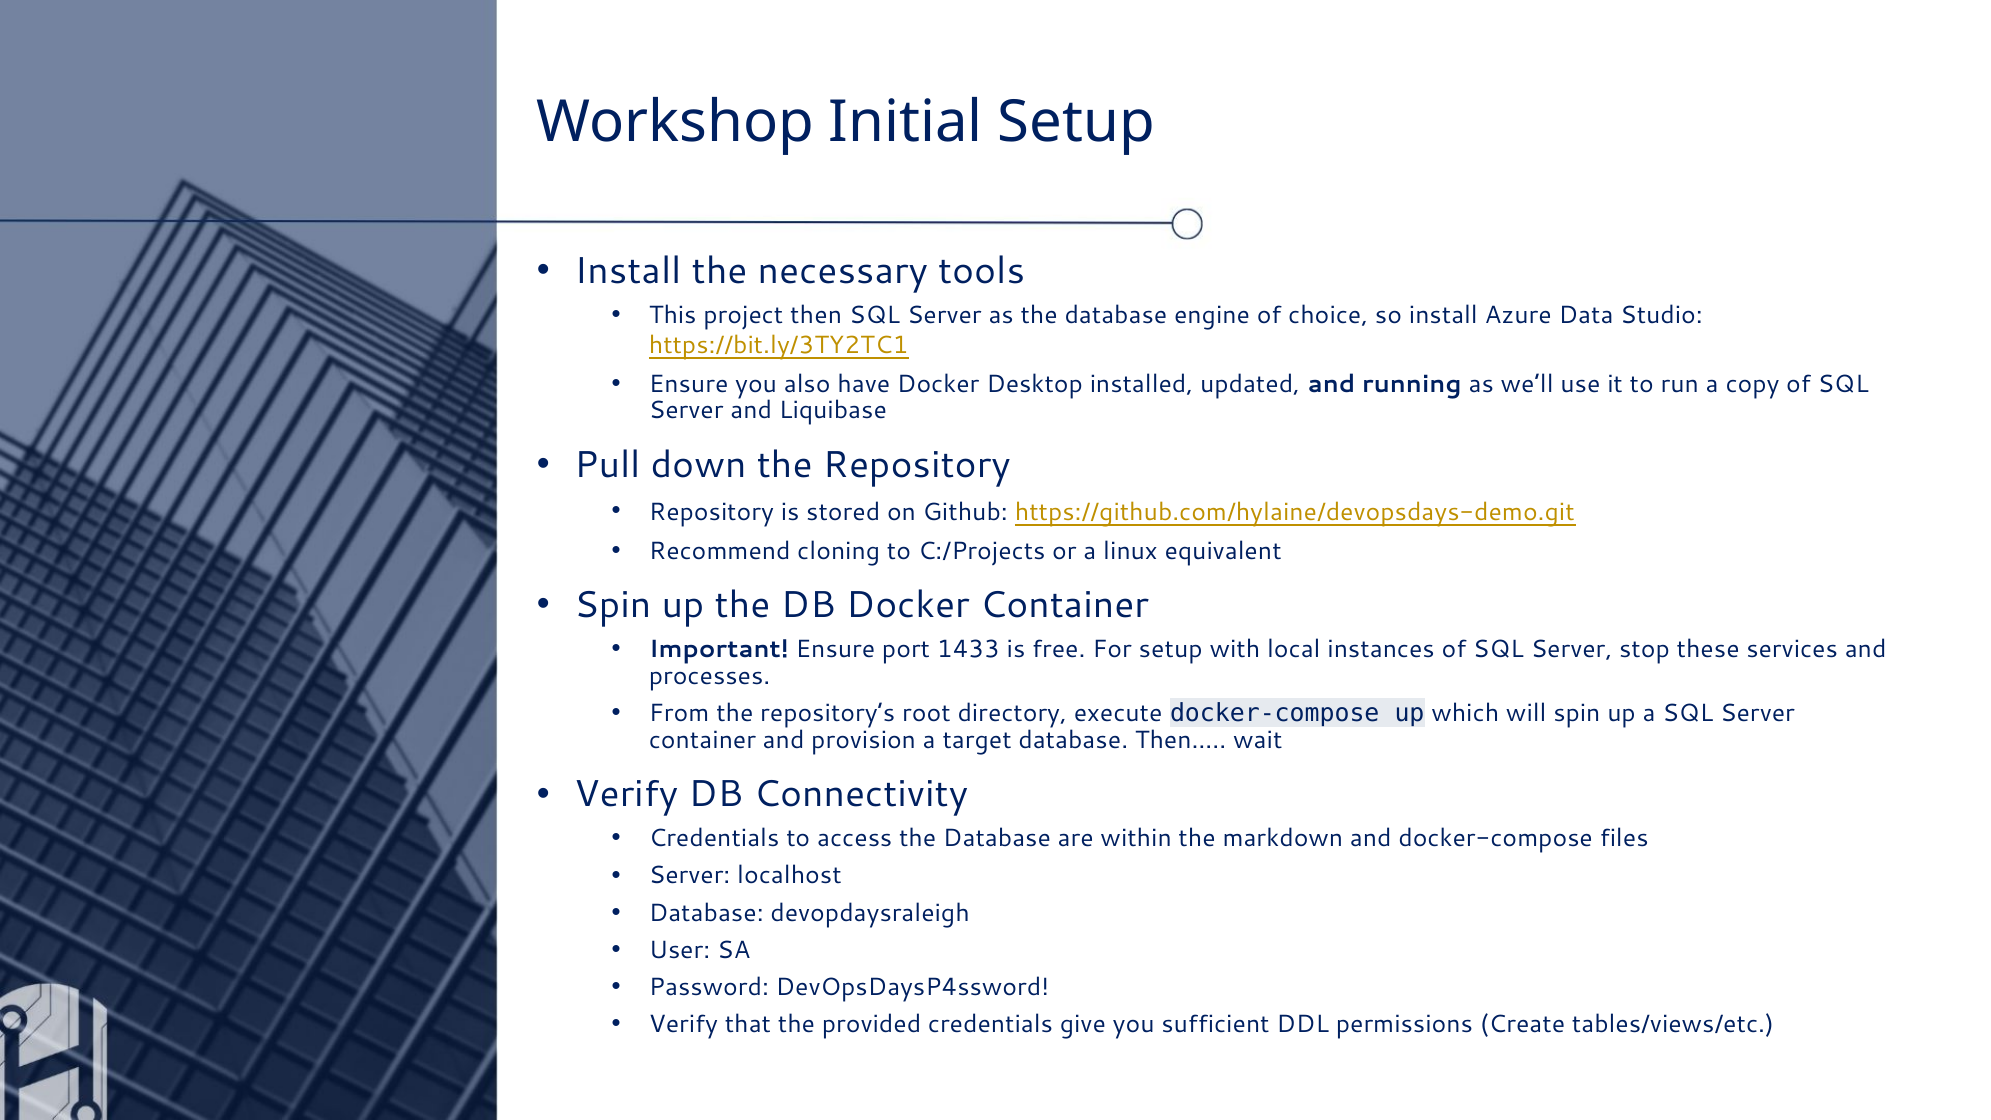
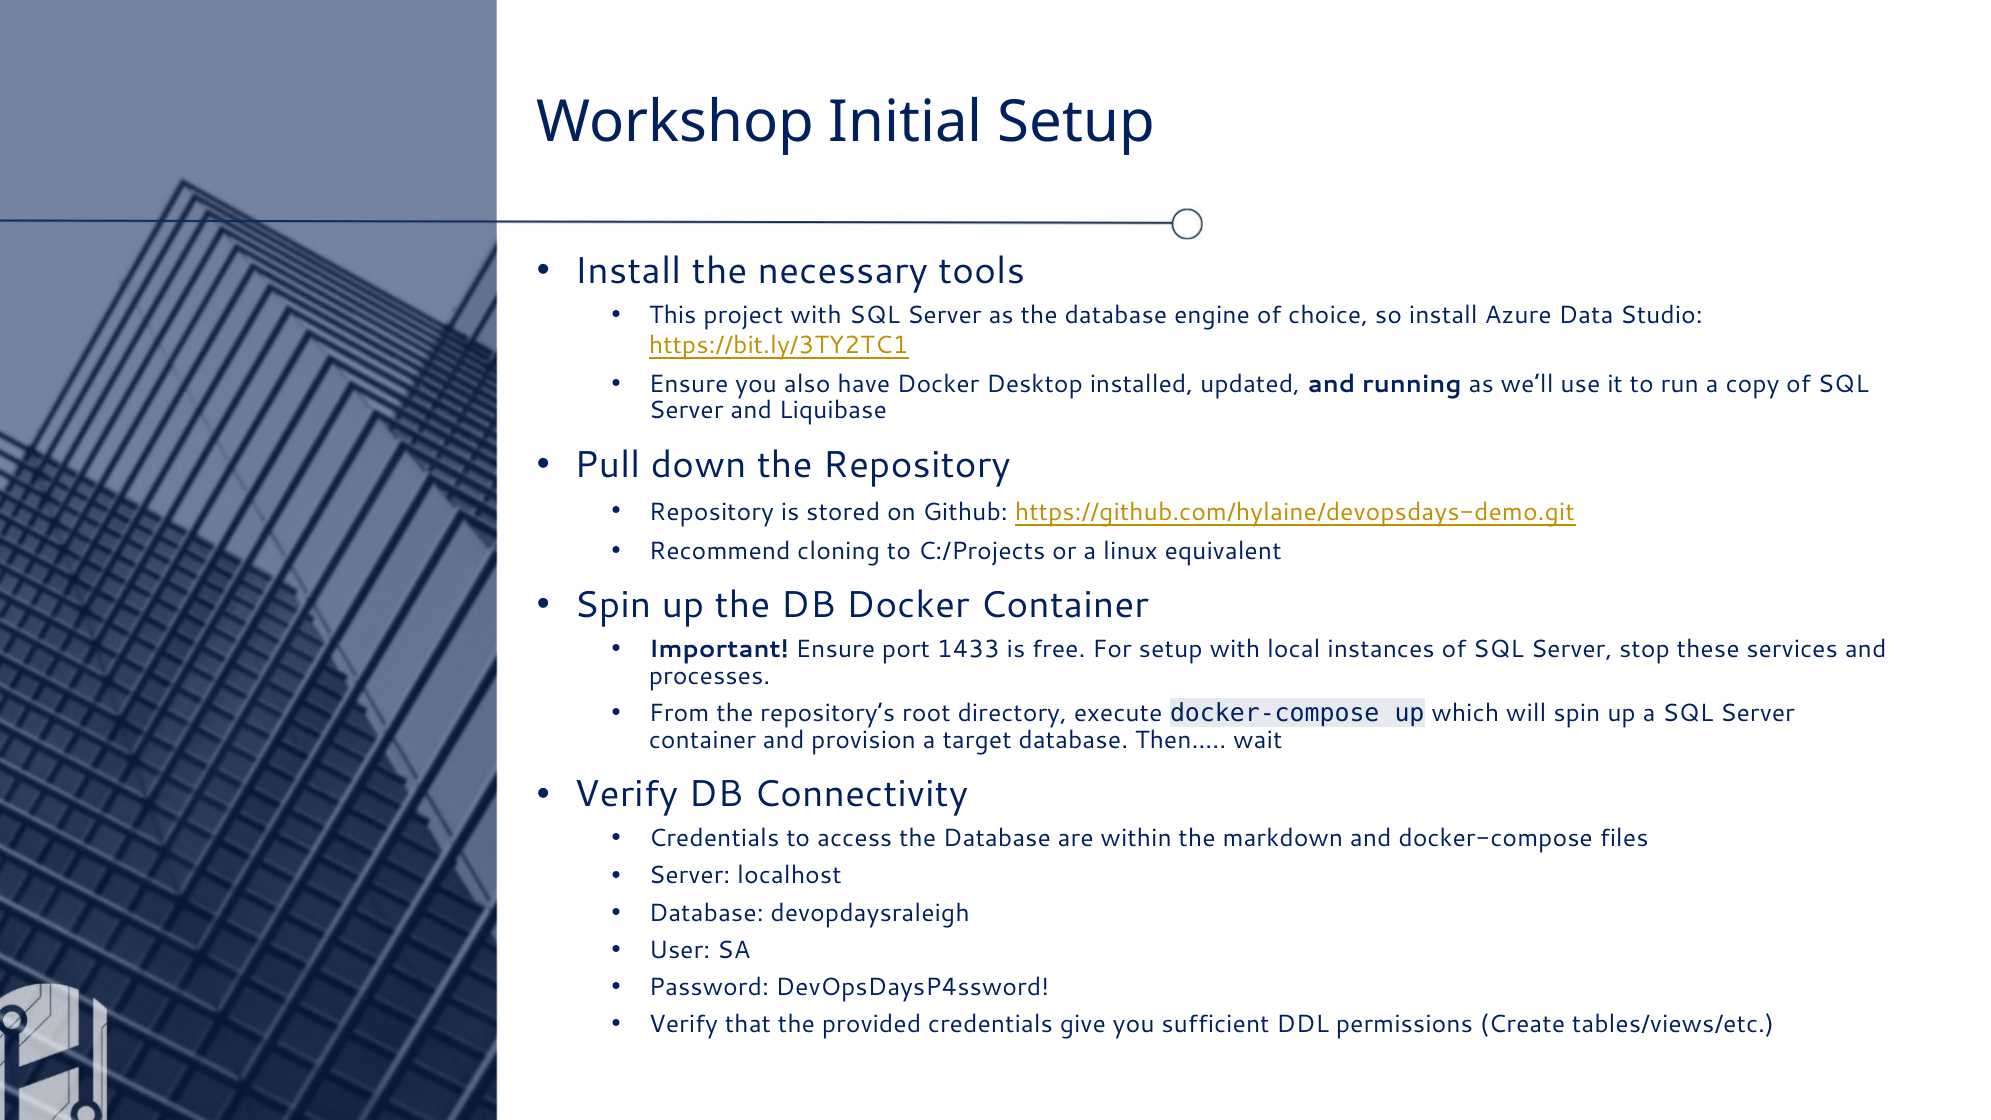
project then: then -> with
